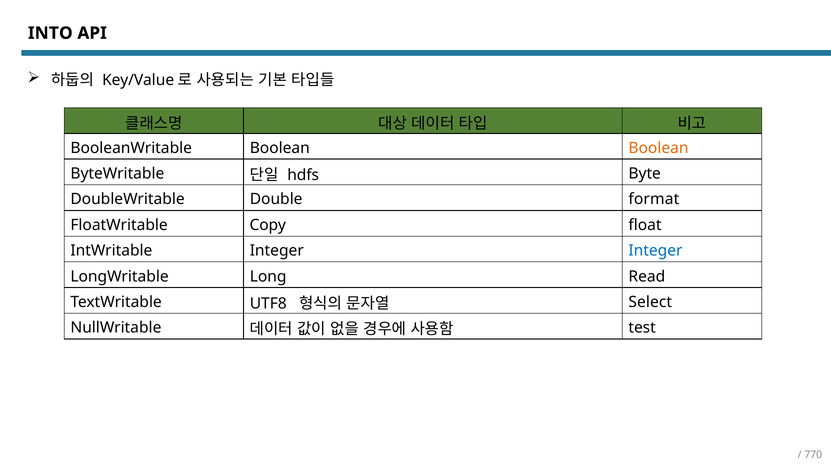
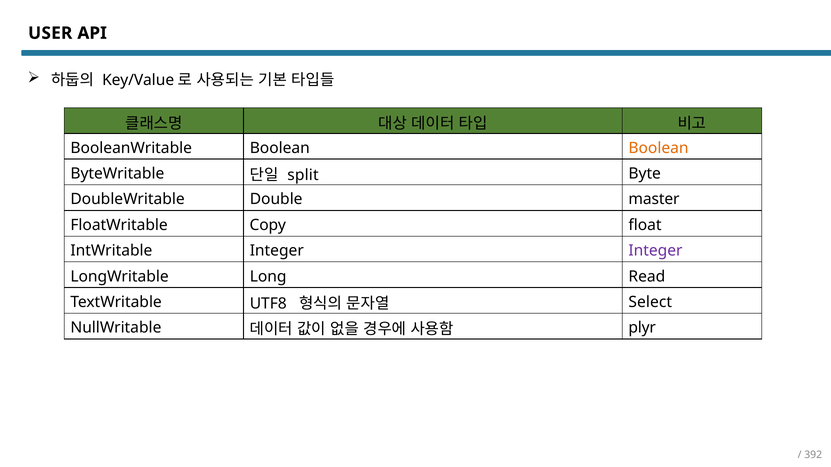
INTO: INTO -> USER
hdfs: hdfs -> split
format: format -> master
Integer at (655, 251) colour: blue -> purple
test: test -> plyr
770: 770 -> 392
